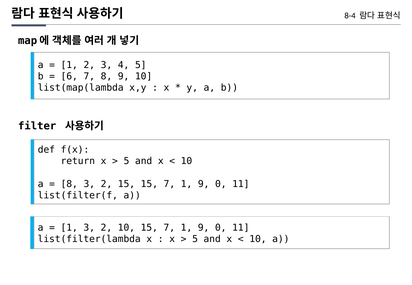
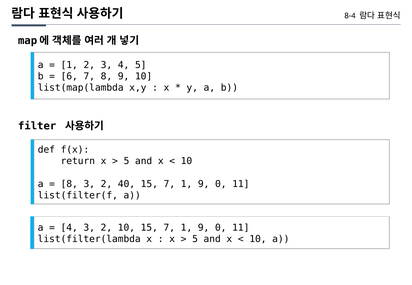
2 15: 15 -> 40
1 at (69, 228): 1 -> 4
